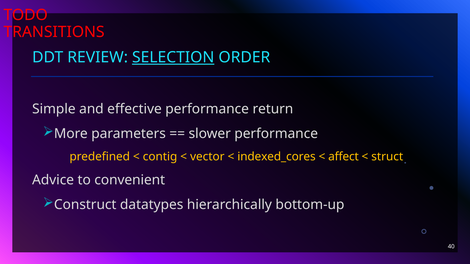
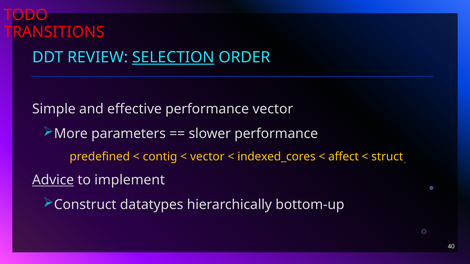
performance return: return -> vector
Advice underline: none -> present
convenient: convenient -> implement
